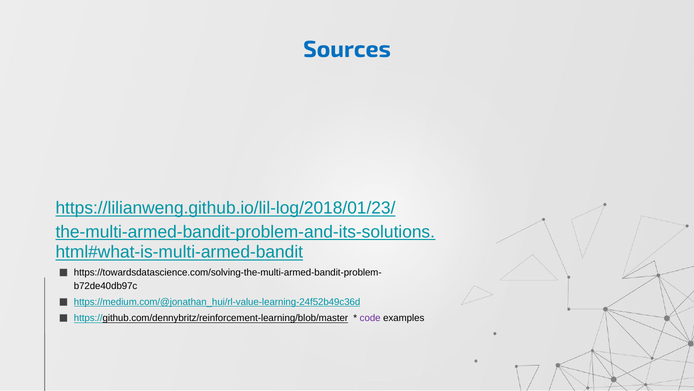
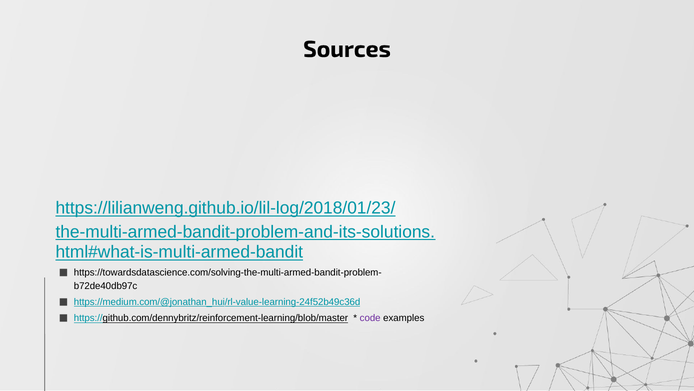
Sources colour: blue -> black
